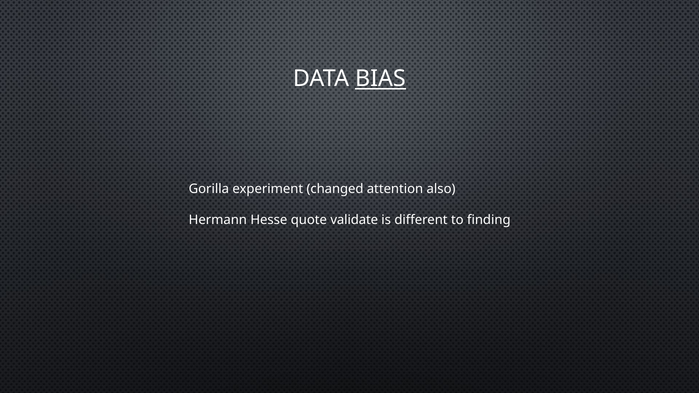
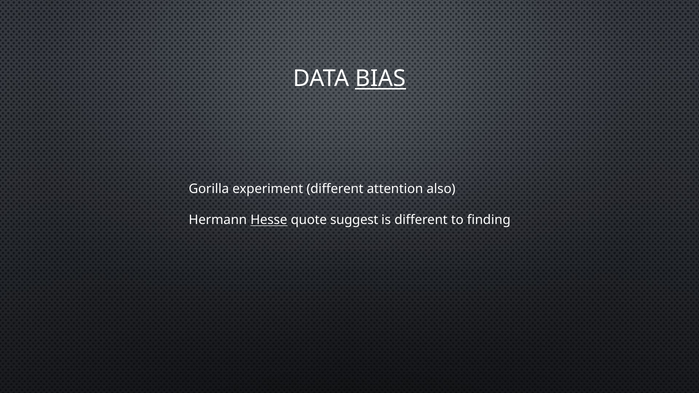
experiment changed: changed -> different
Hesse underline: none -> present
validate: validate -> suggest
